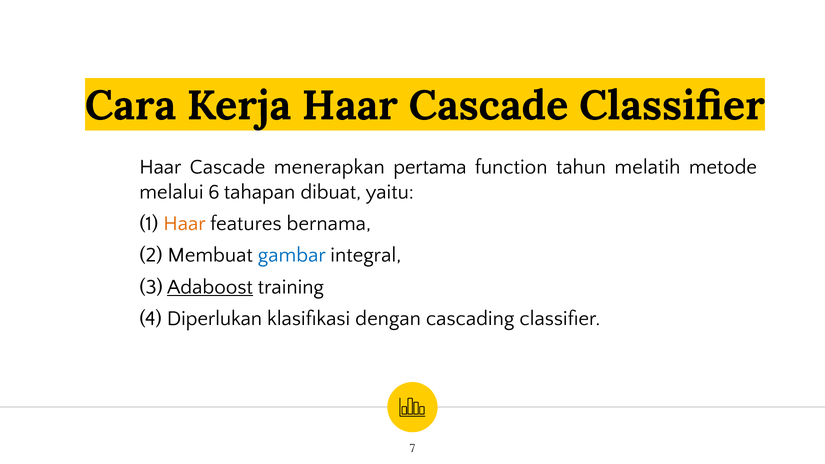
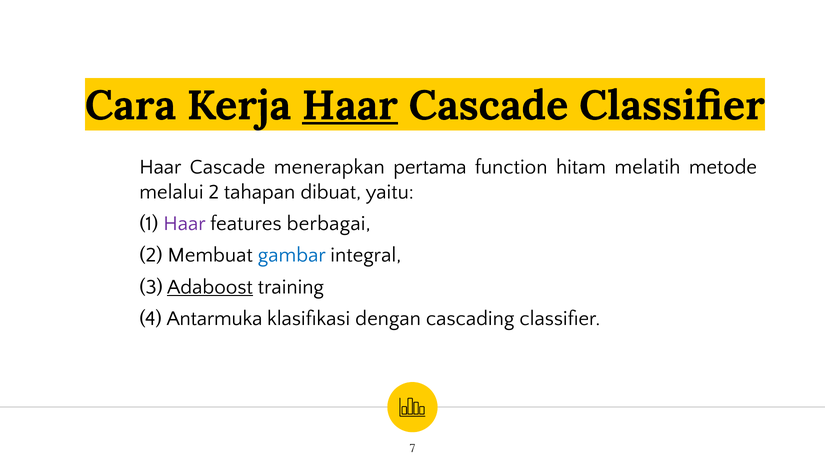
Haar at (350, 106) underline: none -> present
tahun: tahun -> hitam
melalui 6: 6 -> 2
Haar at (185, 223) colour: orange -> purple
bernama: bernama -> berbagai
Diperlukan: Diperlukan -> Antarmuka
